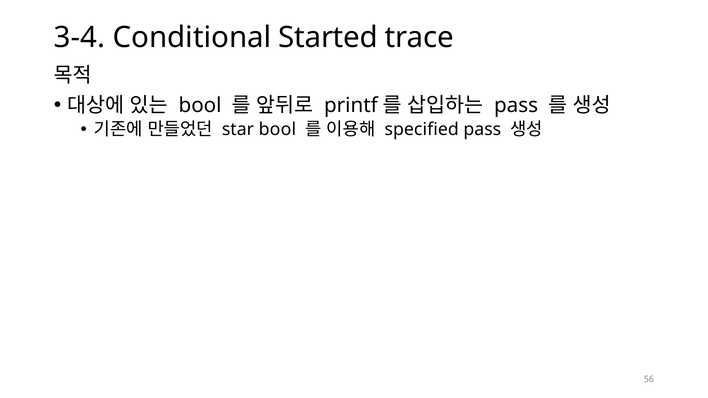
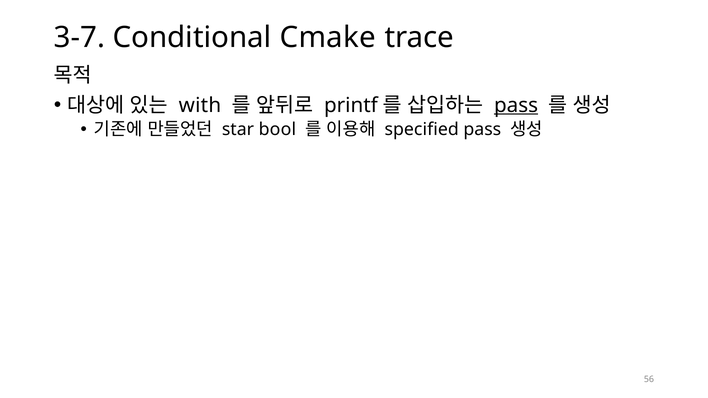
3-4: 3-4 -> 3-7
Started: Started -> Cmake
bool at (200, 105): bool -> with
pass at (516, 105) underline: none -> present
